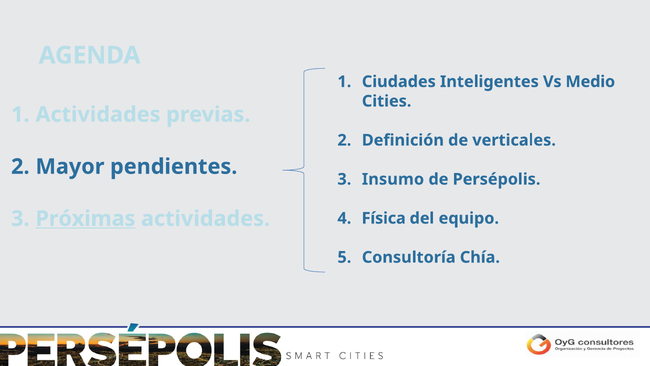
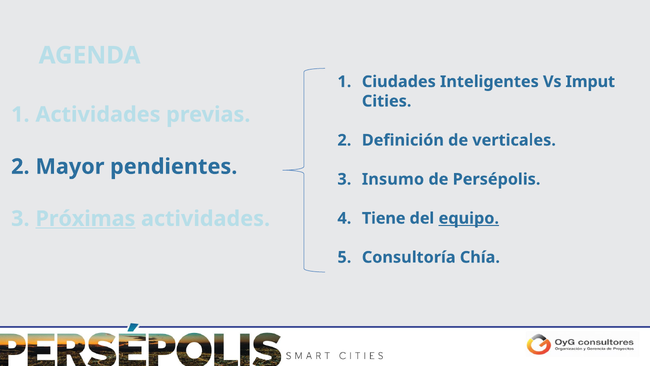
Medio: Medio -> Imput
Física: Física -> Tiene
equipo underline: none -> present
